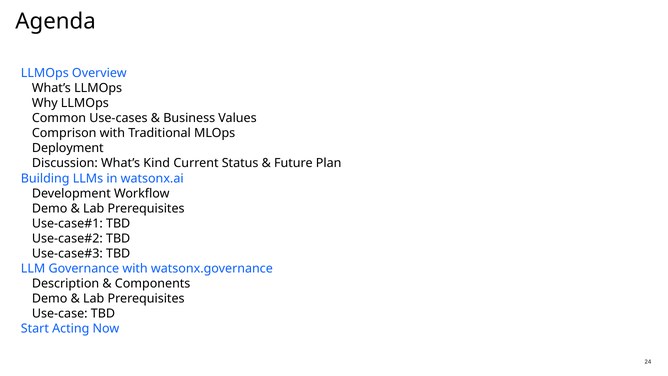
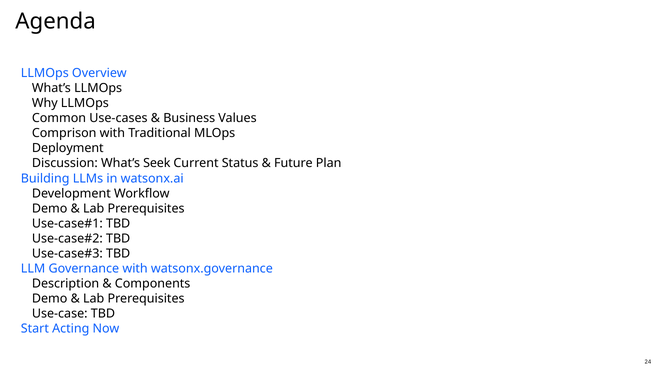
Kind: Kind -> Seek
